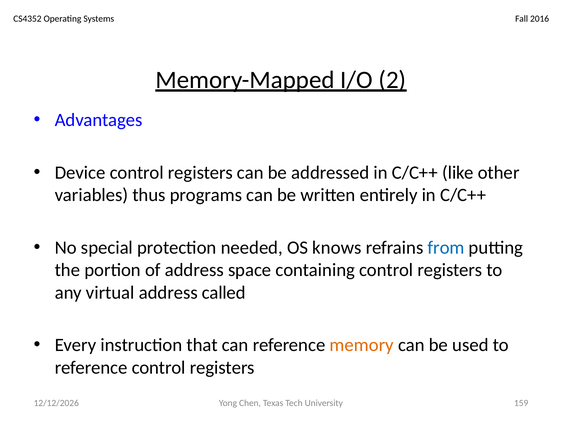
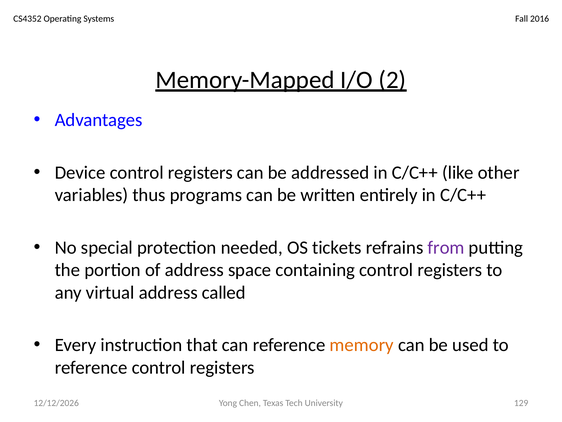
knows: knows -> tickets
from colour: blue -> purple
159: 159 -> 129
